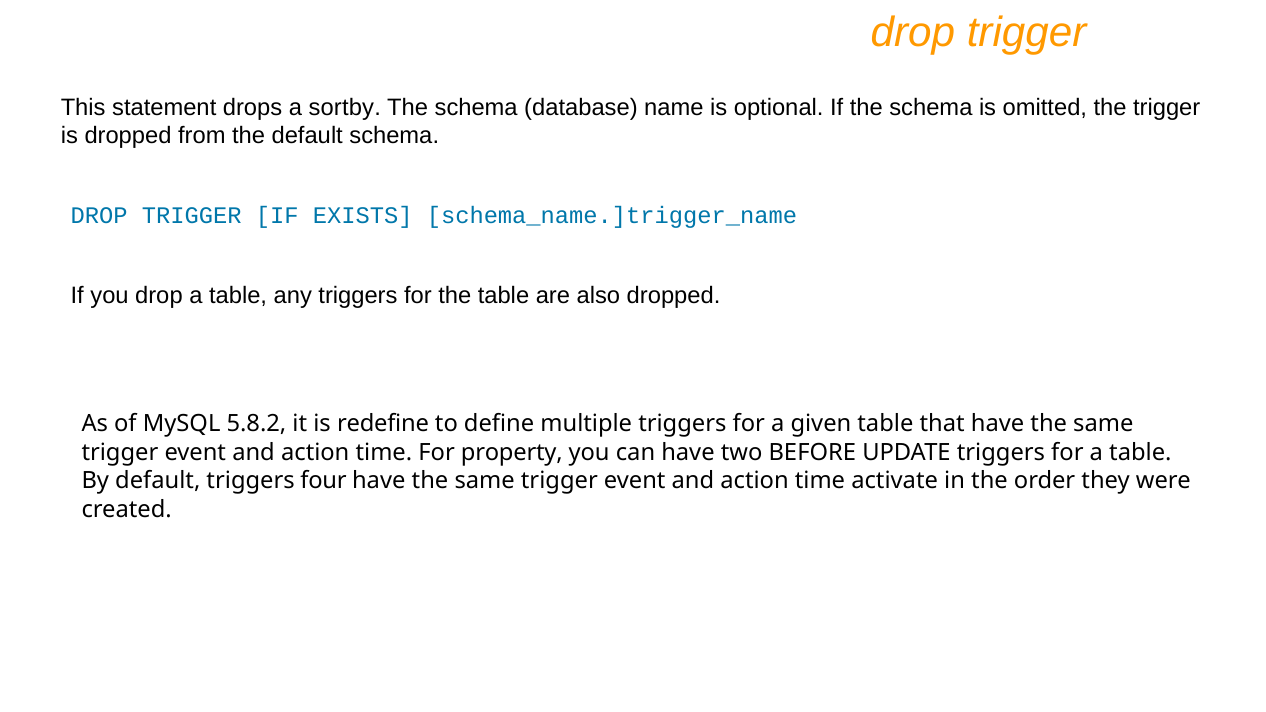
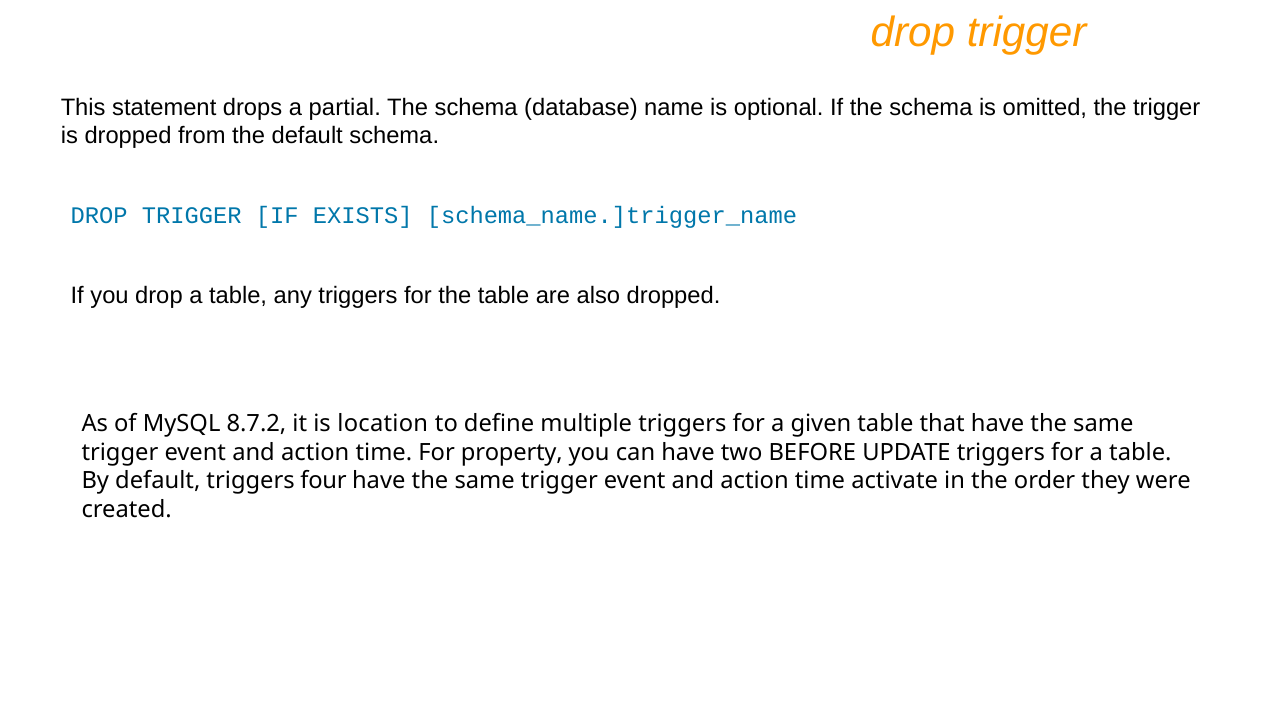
sortby: sortby -> partial
5.8.2: 5.8.2 -> 8.7.2
redefine: redefine -> location
